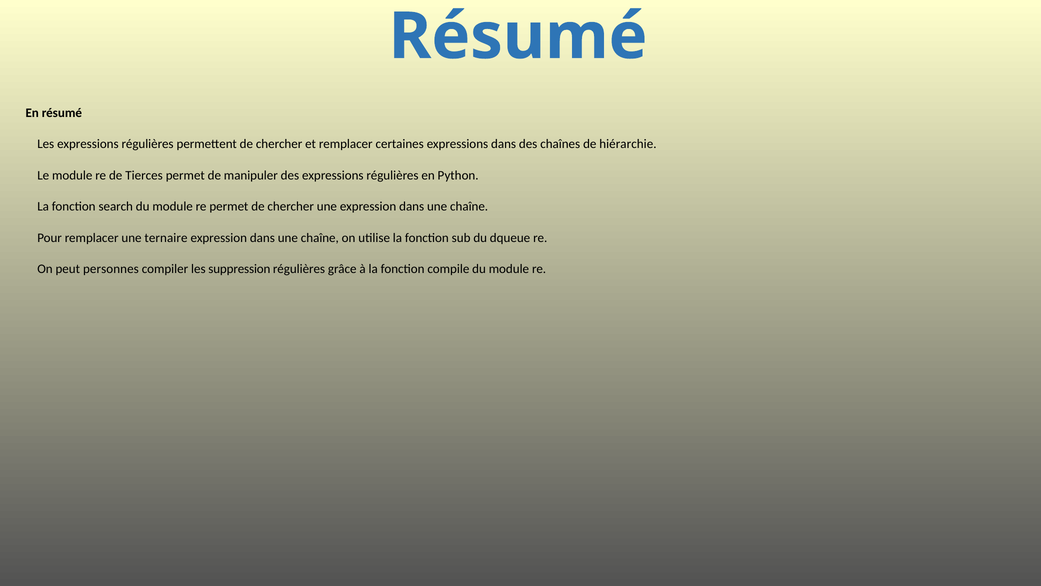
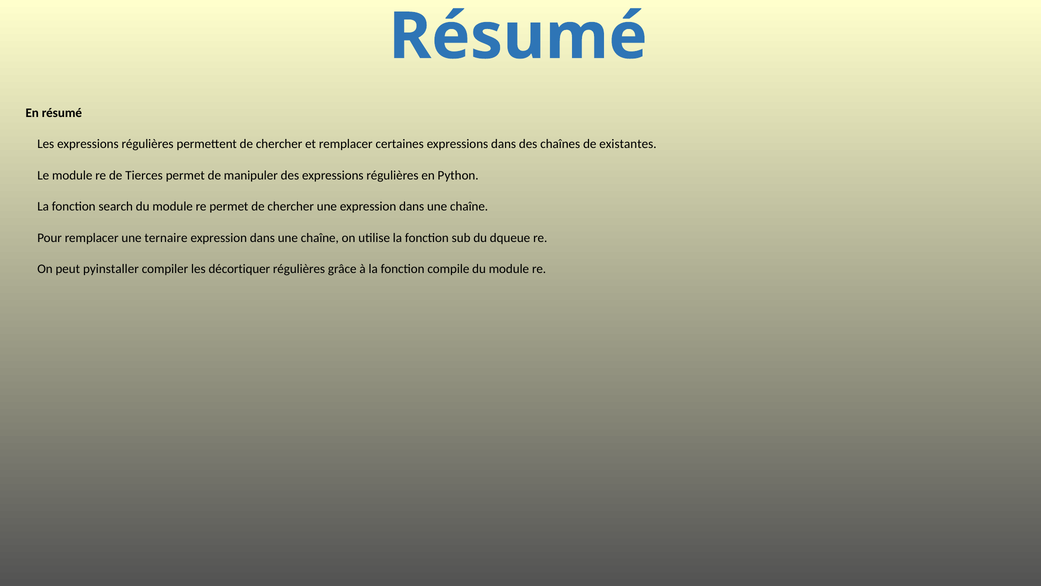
hiérarchie: hiérarchie -> existantes
personnes: personnes -> pyinstaller
suppression: suppression -> décortiquer
